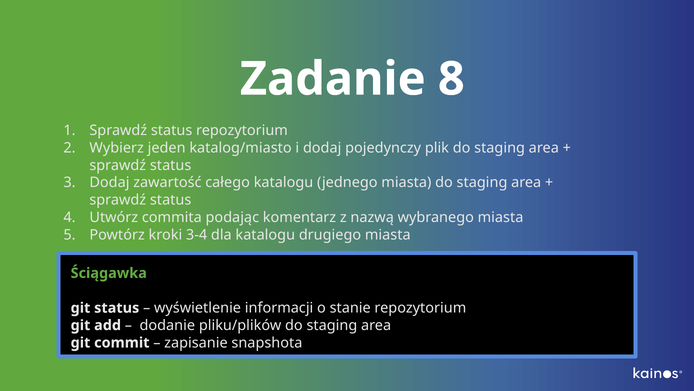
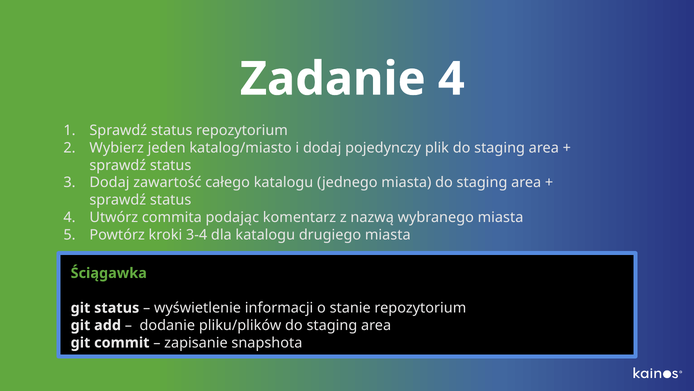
Zadanie 8: 8 -> 4
